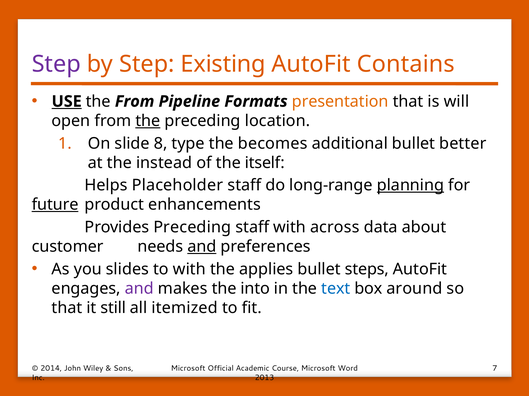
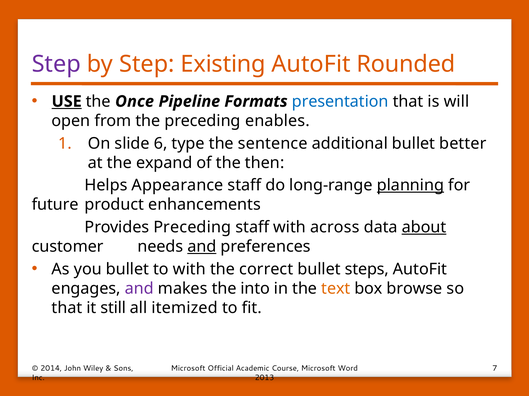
Contains: Contains -> Rounded
the From: From -> Once
presentation colour: orange -> blue
the at (148, 121) underline: present -> none
location: location -> enables
8: 8 -> 6
becomes: becomes -> sentence
instead: instead -> expand
itself: itself -> then
Placeholder: Placeholder -> Appearance
future underline: present -> none
about underline: none -> present
you slides: slides -> bullet
applies: applies -> correct
text colour: blue -> orange
around: around -> browse
